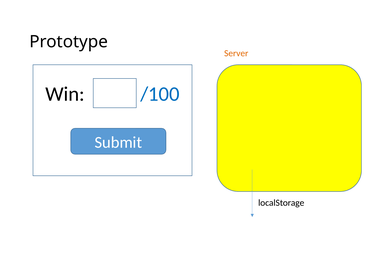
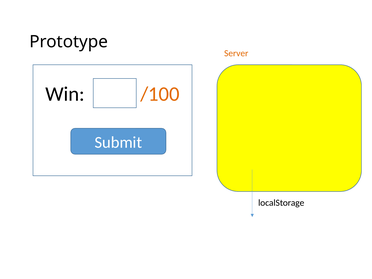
/100 colour: blue -> orange
